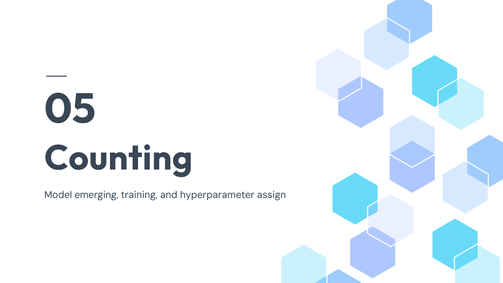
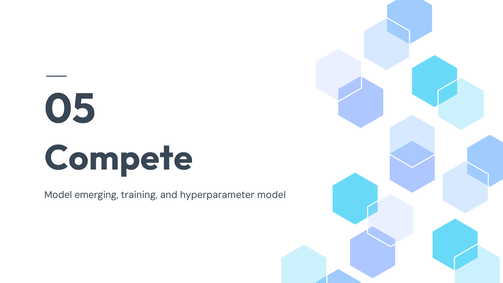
Counting: Counting -> Compete
hyperparameter assign: assign -> model
